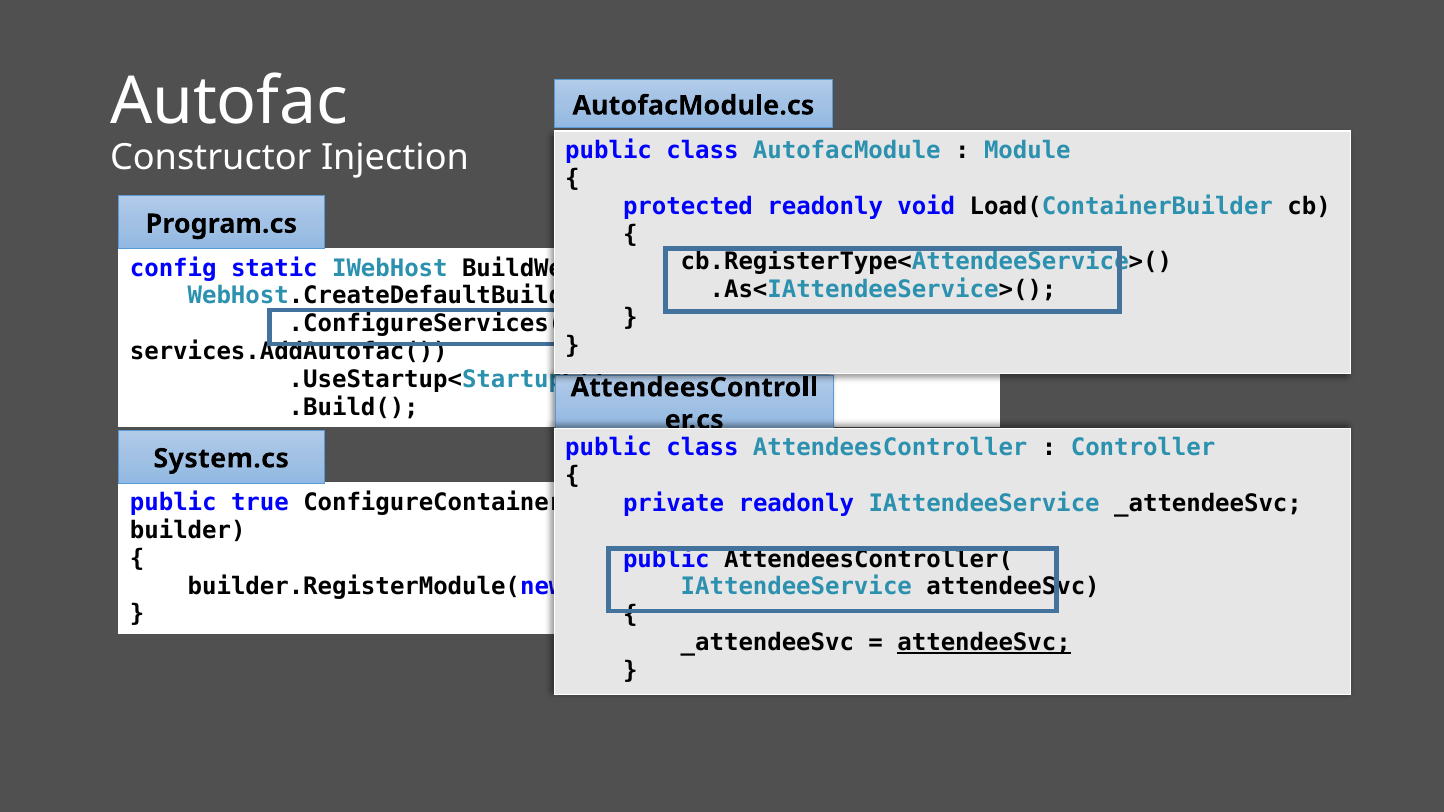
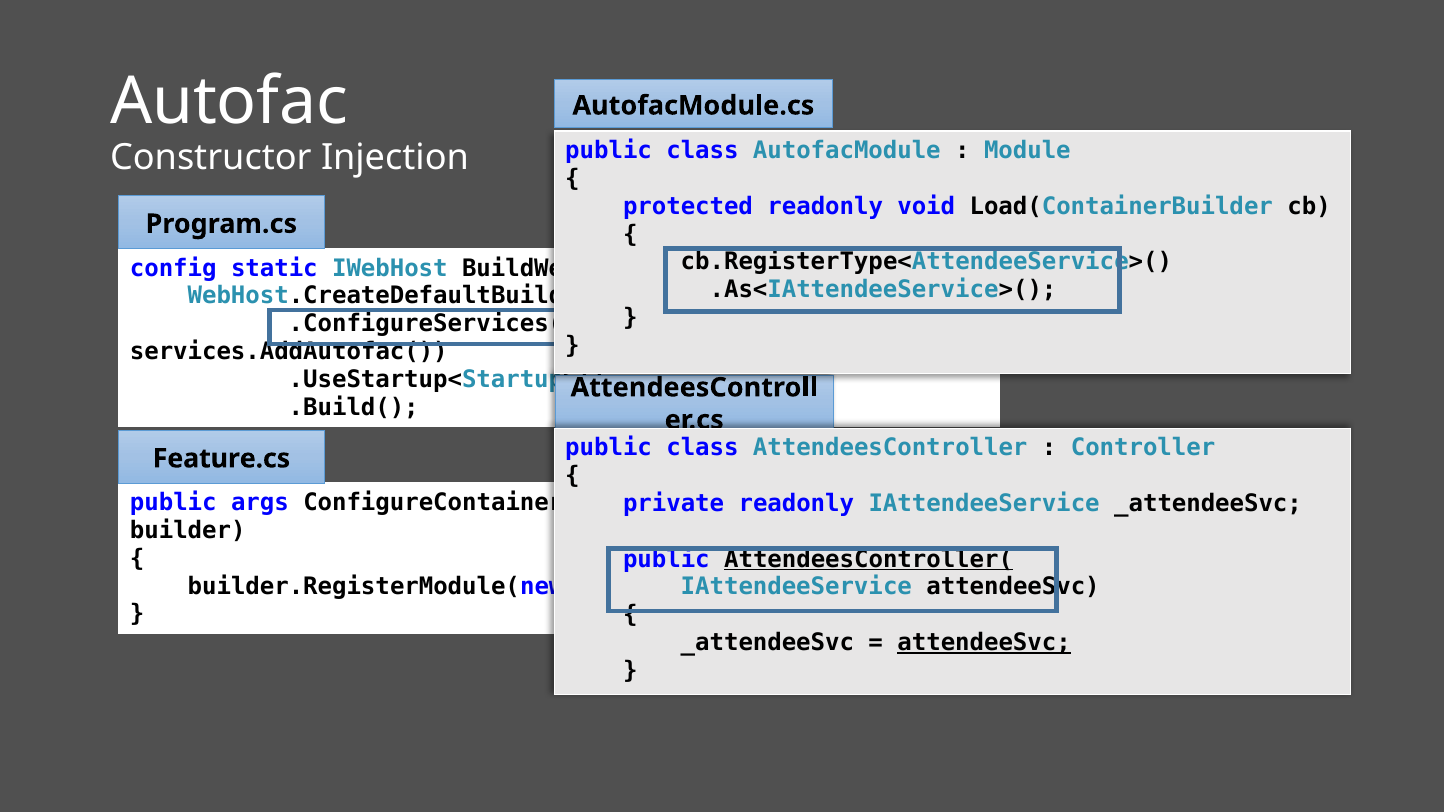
System.cs: System.cs -> Feature.cs
public true: true -> args
AttendeesController( underline: none -> present
